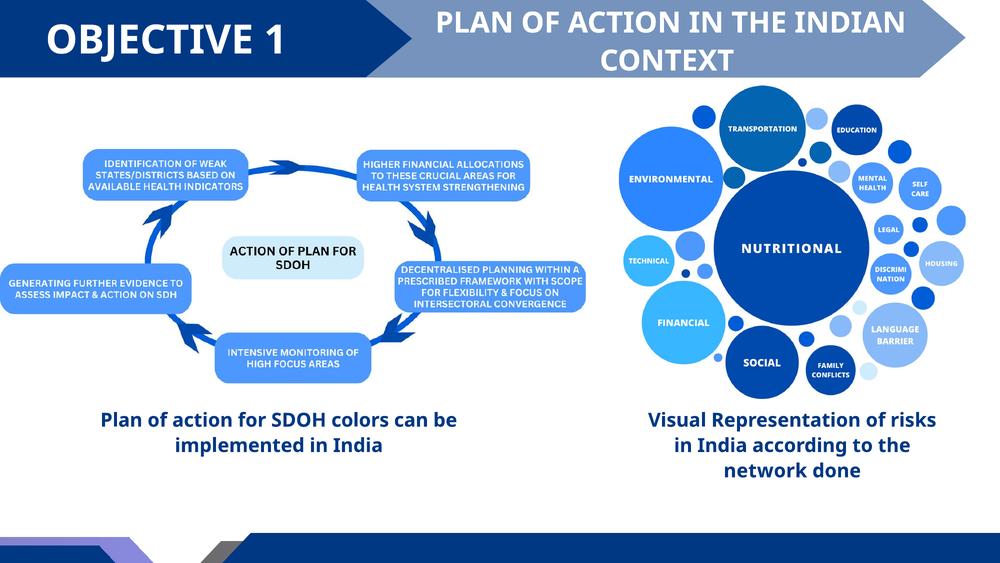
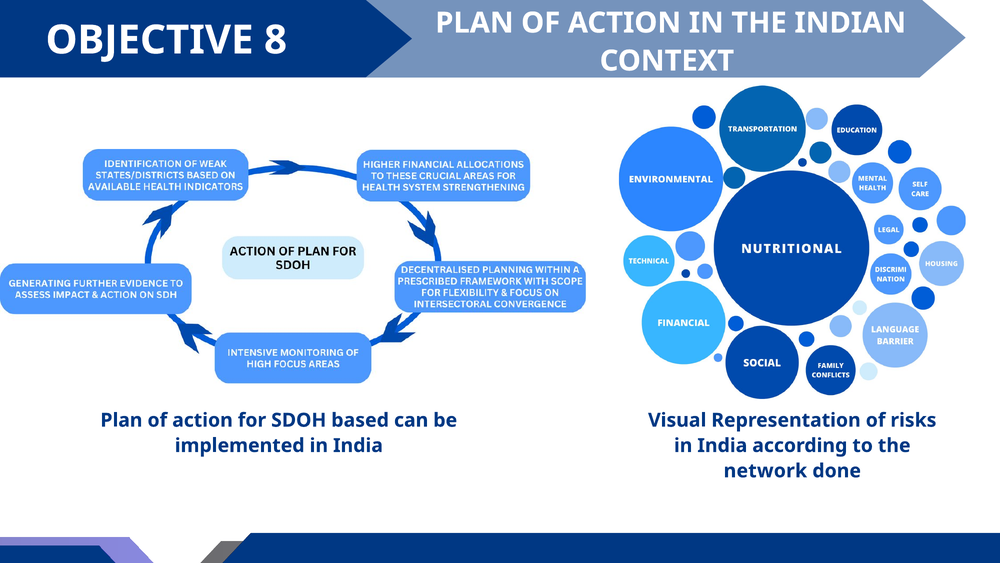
1: 1 -> 8
colors: colors -> based
